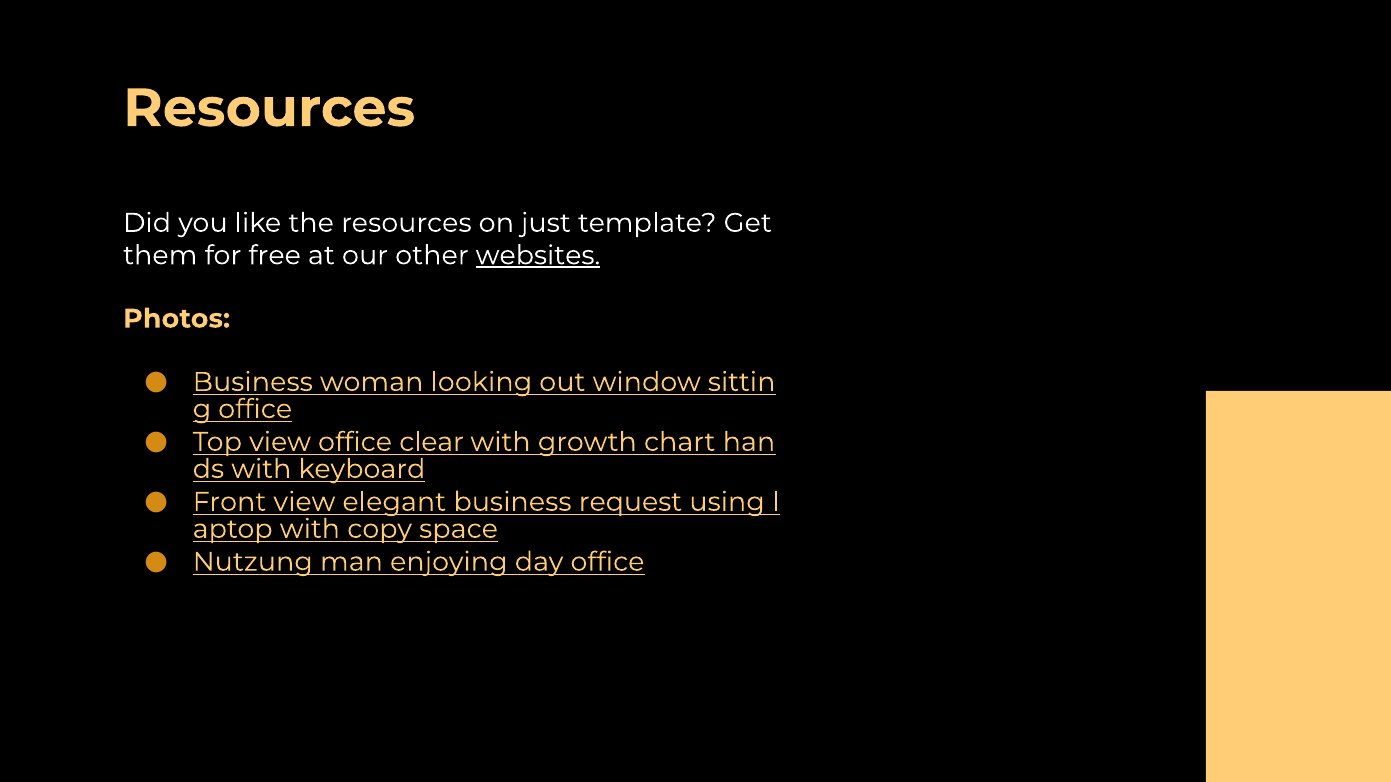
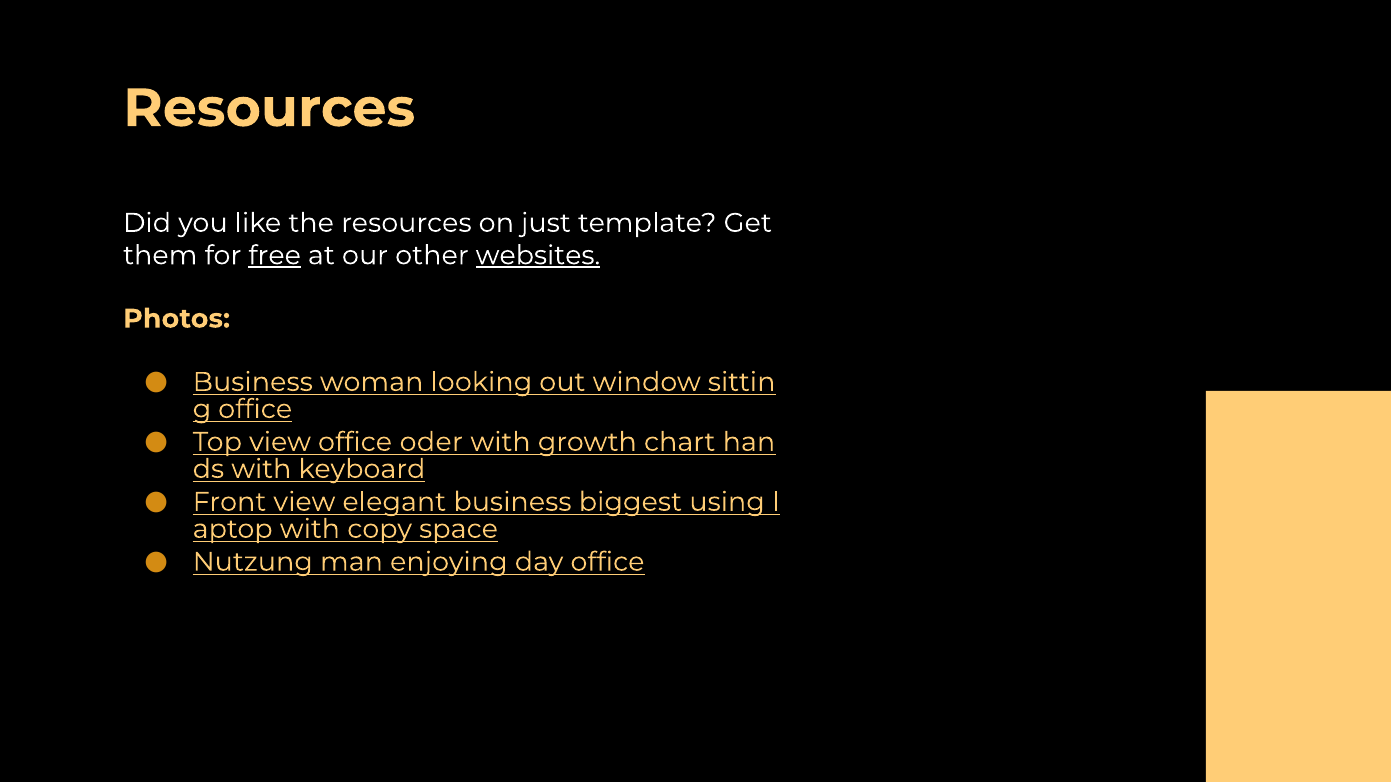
free underline: none -> present
clear: clear -> oder
request: request -> biggest
